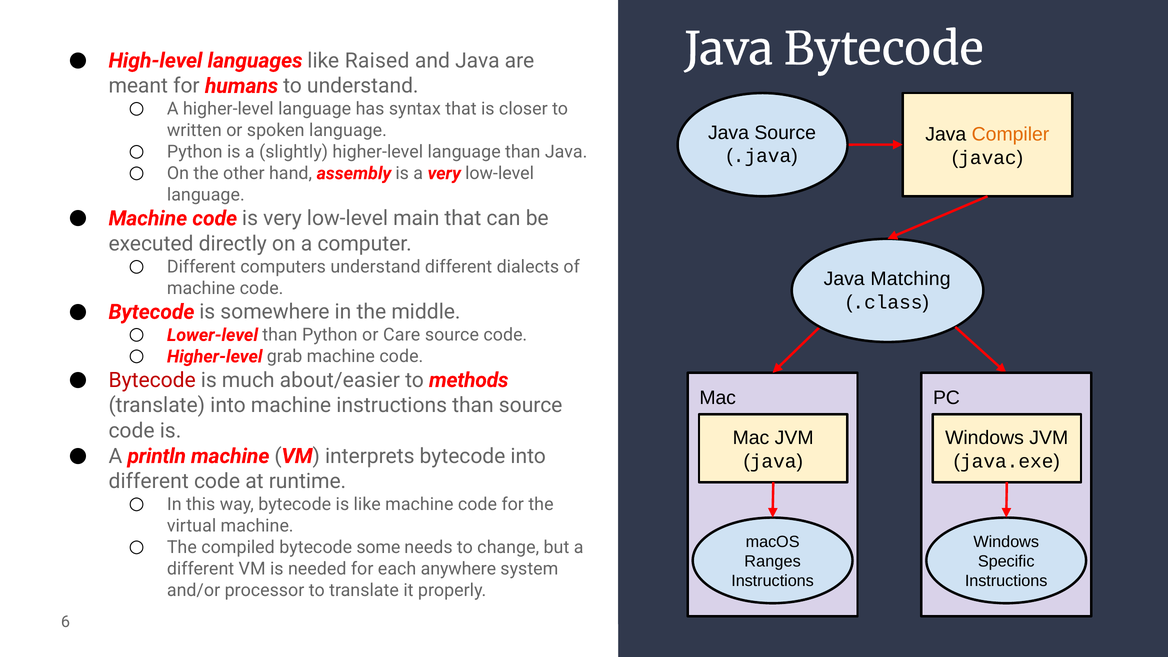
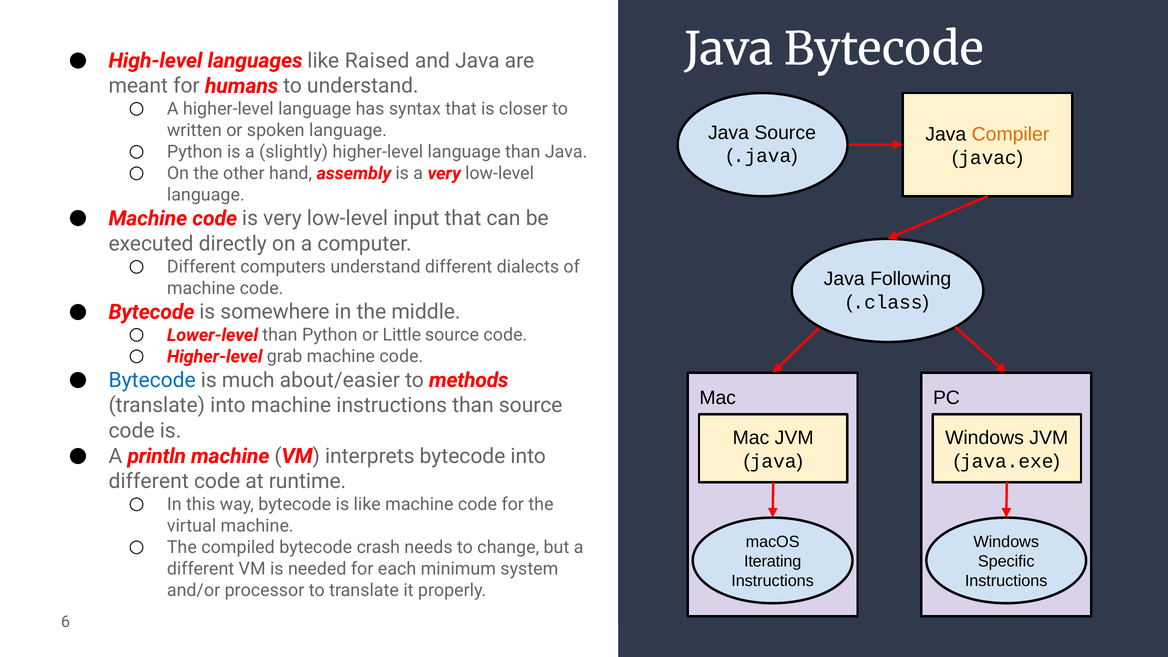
main: main -> input
Matching: Matching -> Following
Care: Care -> Little
Bytecode at (152, 380) colour: red -> blue
some: some -> crash
Ranges: Ranges -> Iterating
anywhere: anywhere -> minimum
